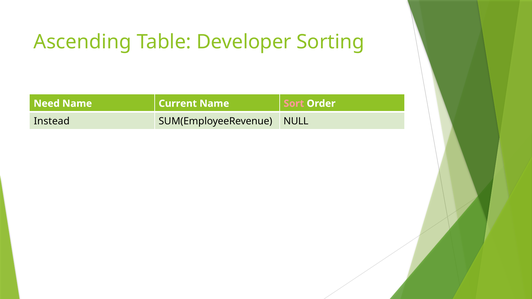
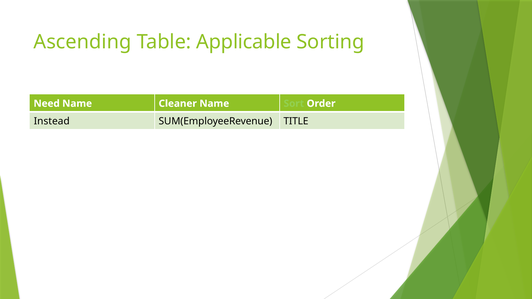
Developer: Developer -> Applicable
Current: Current -> Cleaner
Sort colour: pink -> light green
NULL: NULL -> TITLE
